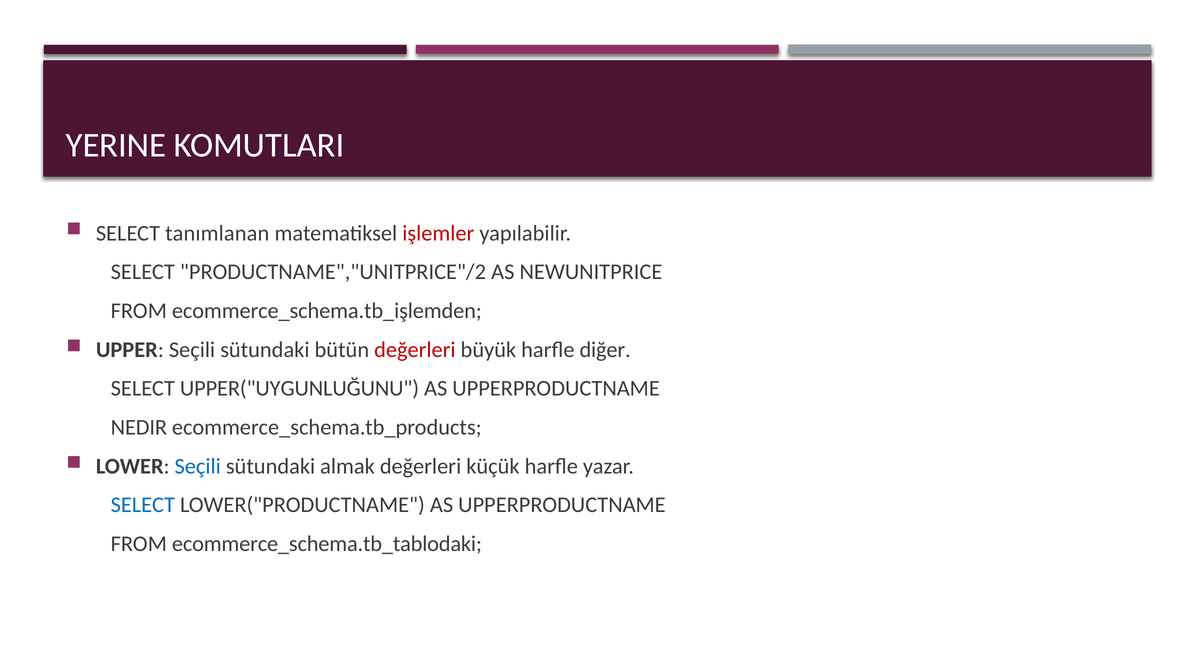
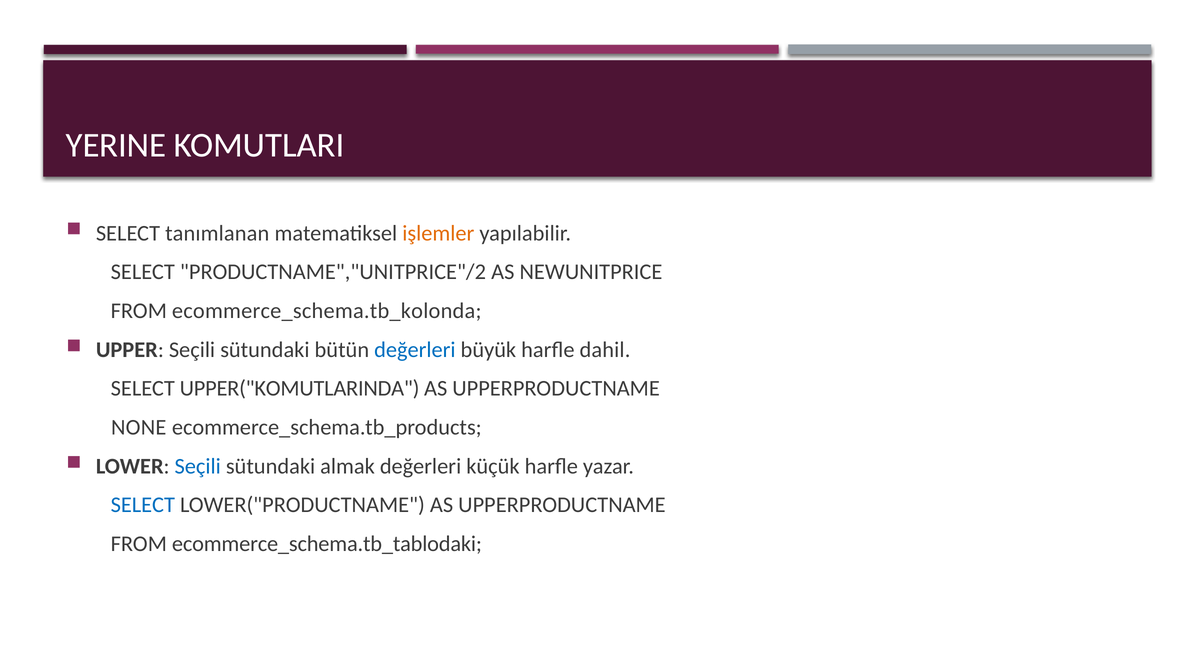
işlemler colour: red -> orange
ecommerce_schema.tb_işlemden: ecommerce_schema.tb_işlemden -> ecommerce_schema.tb_kolonda
değerleri at (415, 350) colour: red -> blue
diğer: diğer -> dahil
UPPER("UYGUNLUĞUNU: UPPER("UYGUNLUĞUNU -> UPPER("KOMUTLARINDA
NEDIR: NEDIR -> NONE
